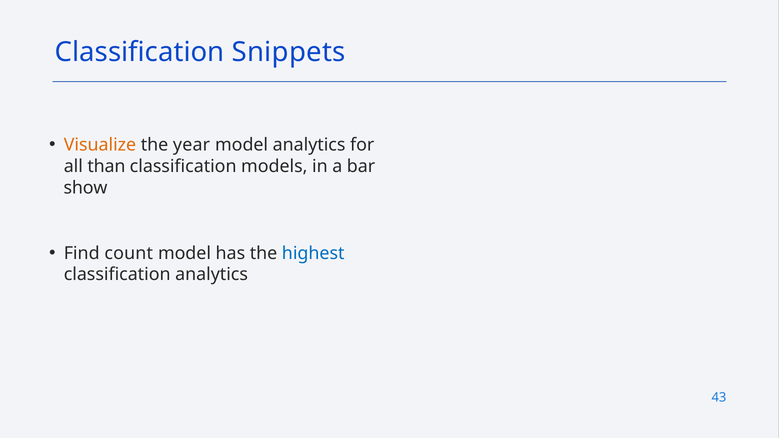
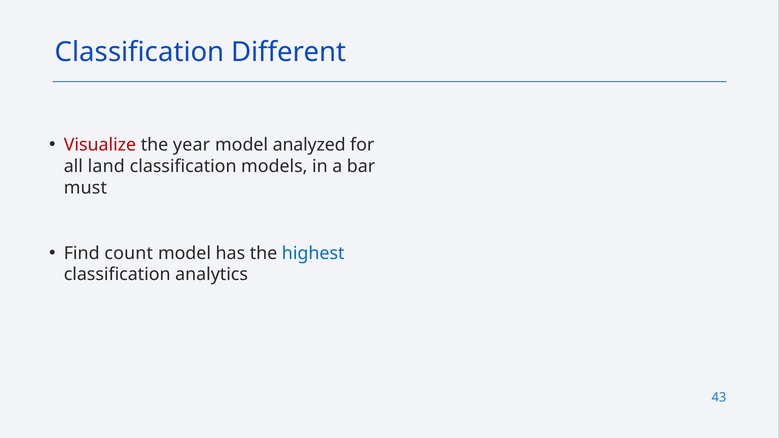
Snippets: Snippets -> Different
Visualize colour: orange -> red
model analytics: analytics -> analyzed
than: than -> land
show: show -> must
